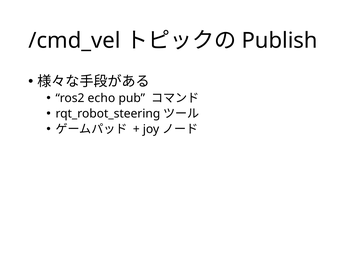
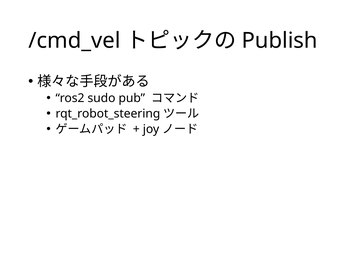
echo: echo -> sudo
